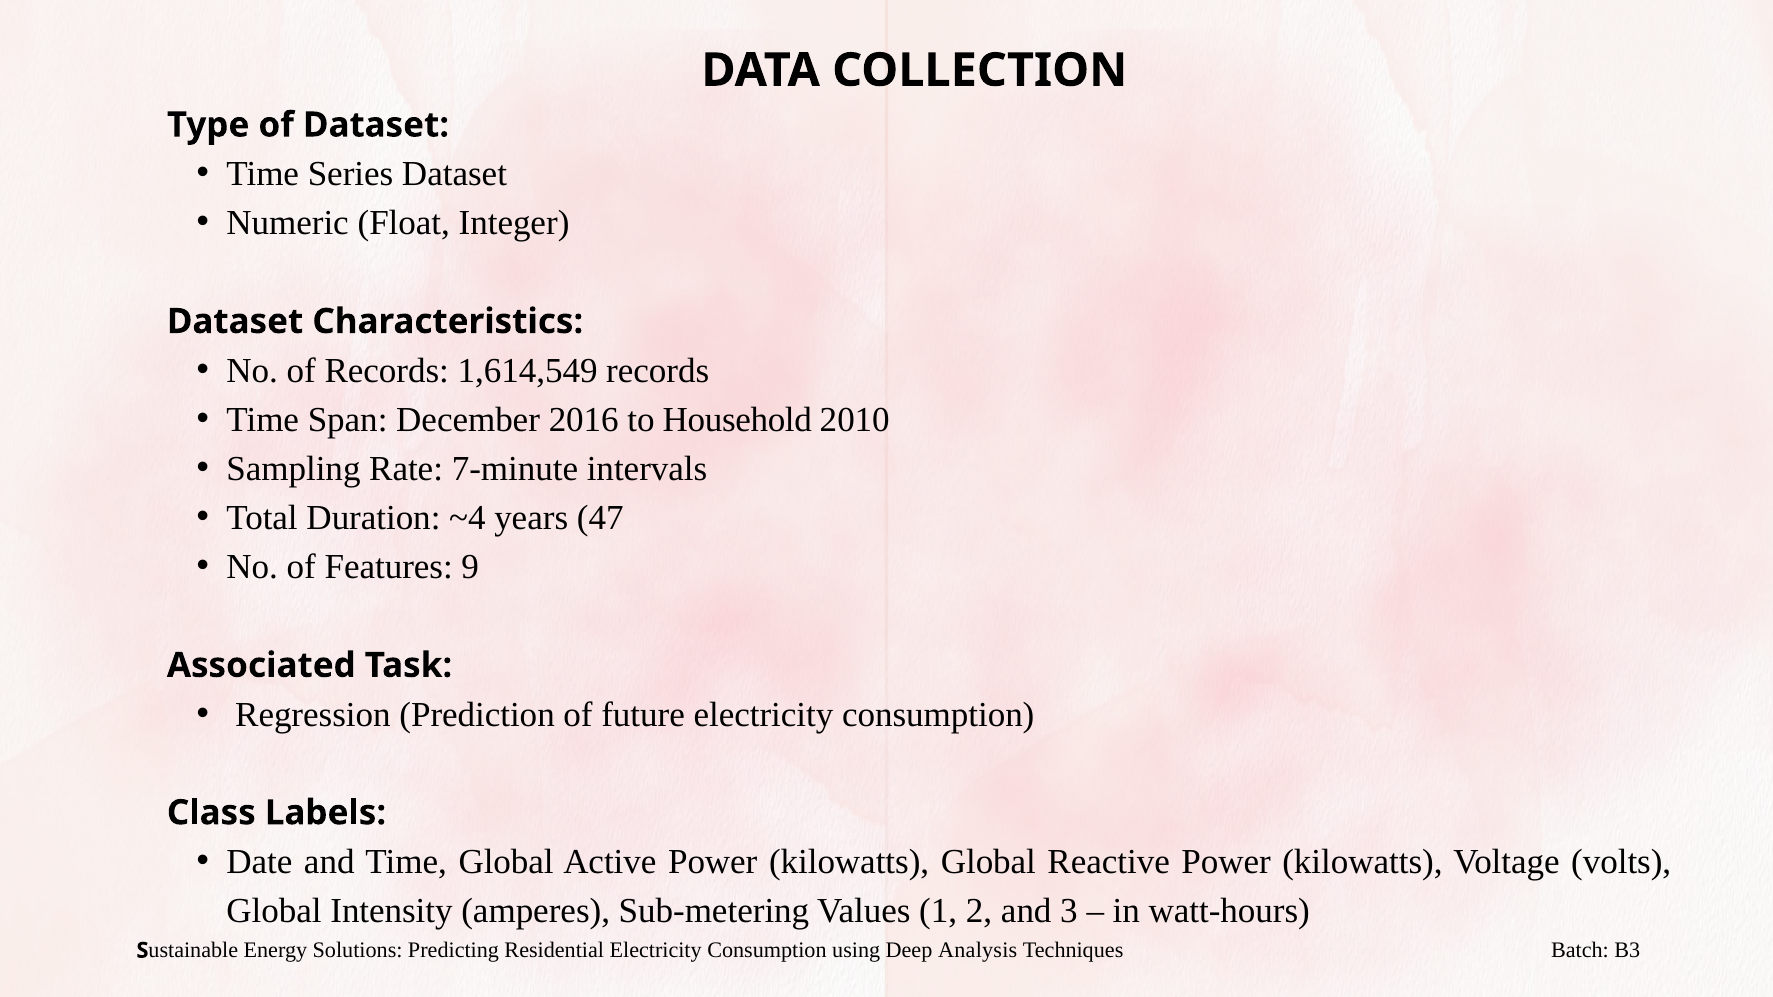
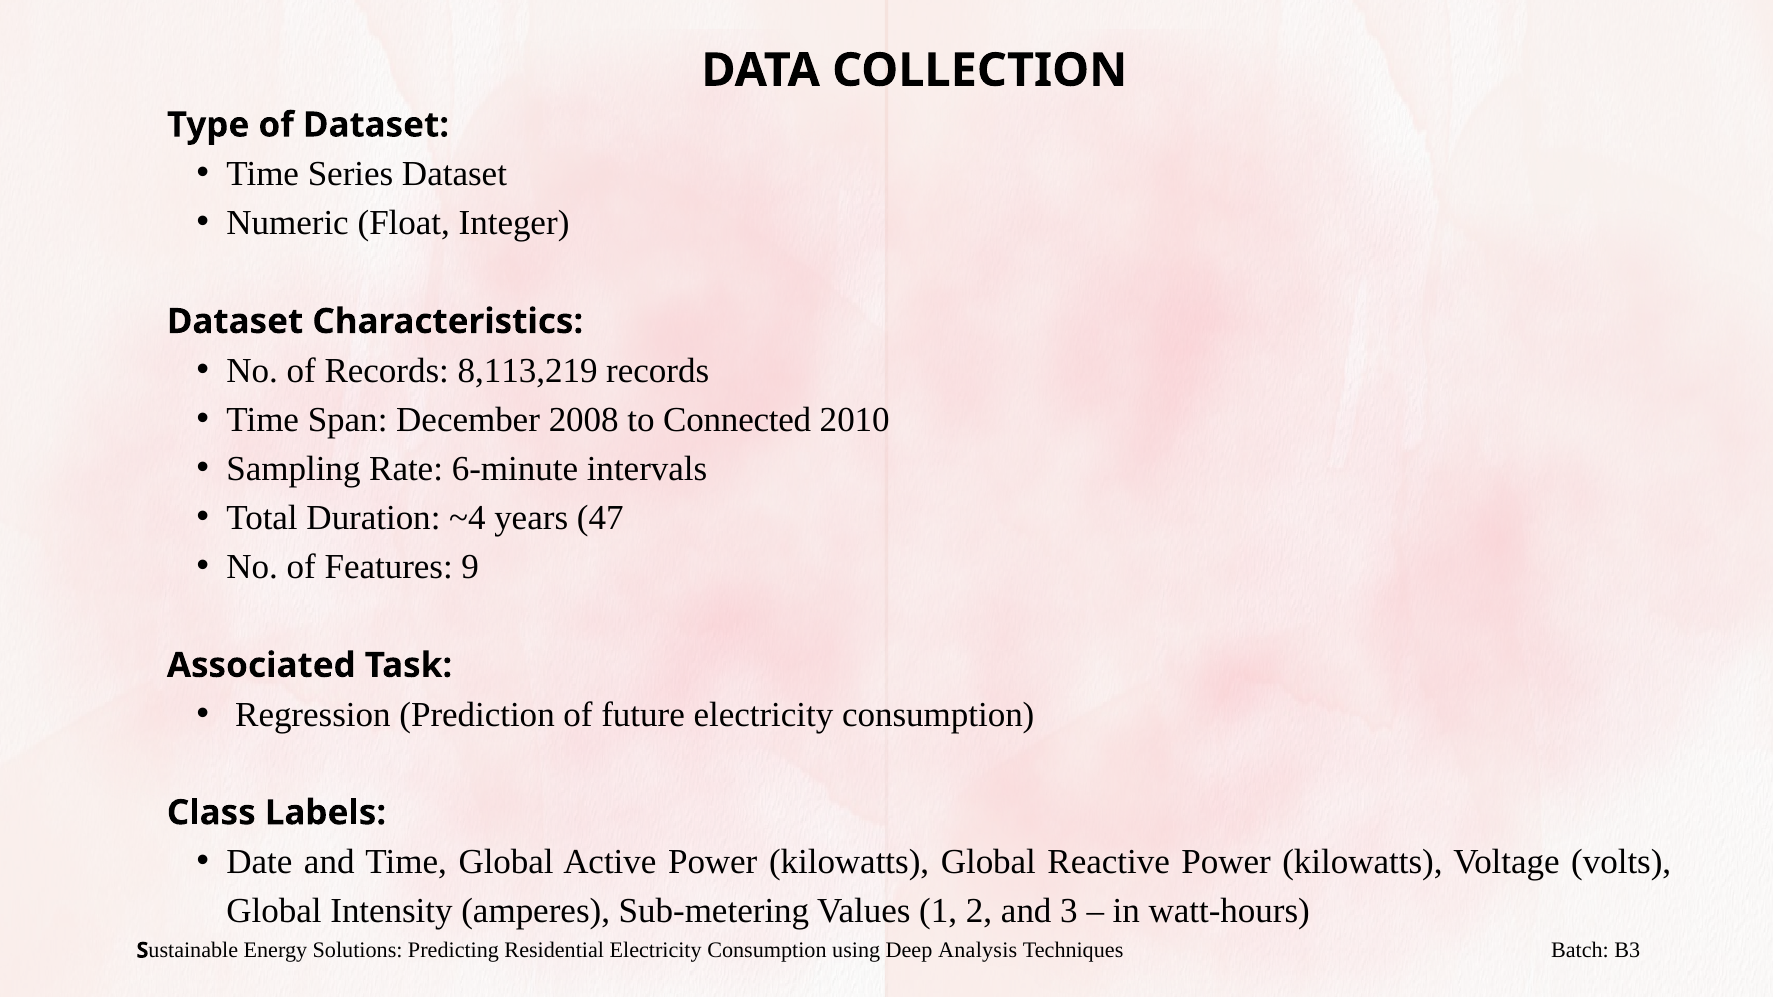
1,614,549: 1,614,549 -> 8,113,219
2016: 2016 -> 2008
Household: Household -> Connected
7-minute: 7-minute -> 6-minute
